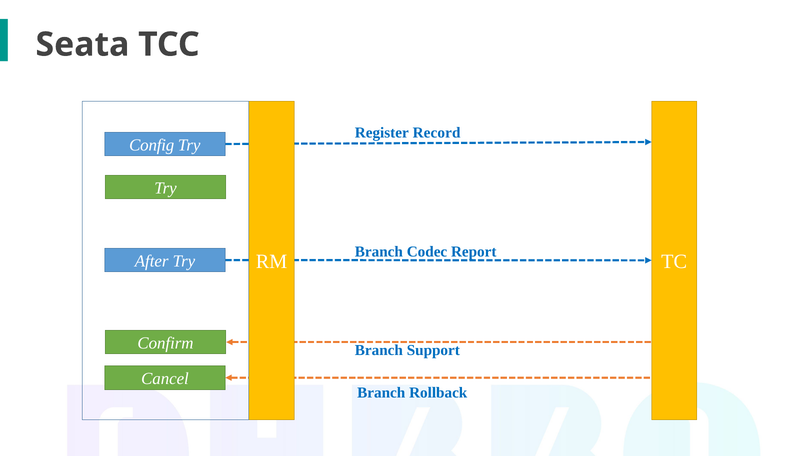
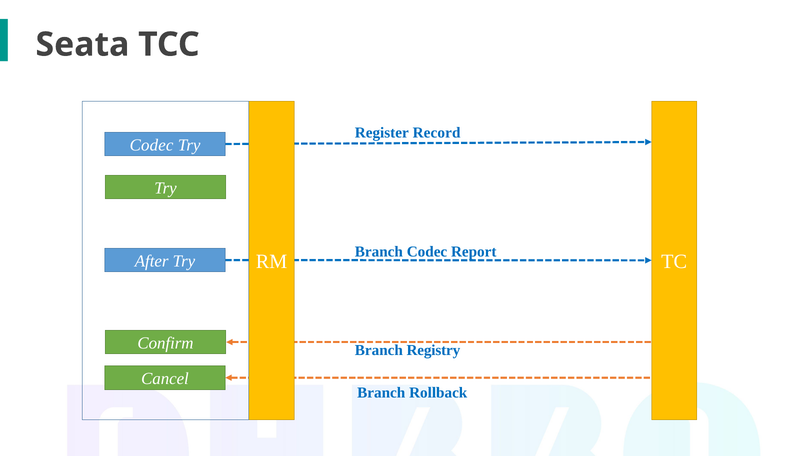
Config at (152, 145): Config -> Codec
Support: Support -> Registry
